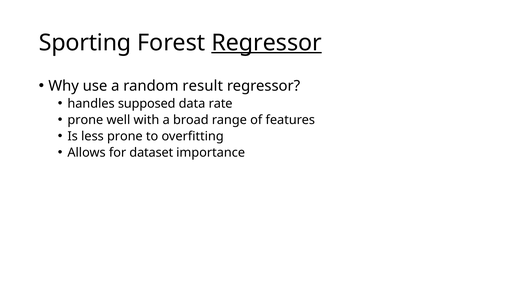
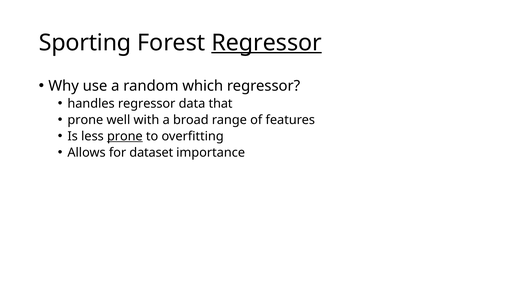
result: result -> which
handles supposed: supposed -> regressor
rate: rate -> that
prone at (125, 136) underline: none -> present
